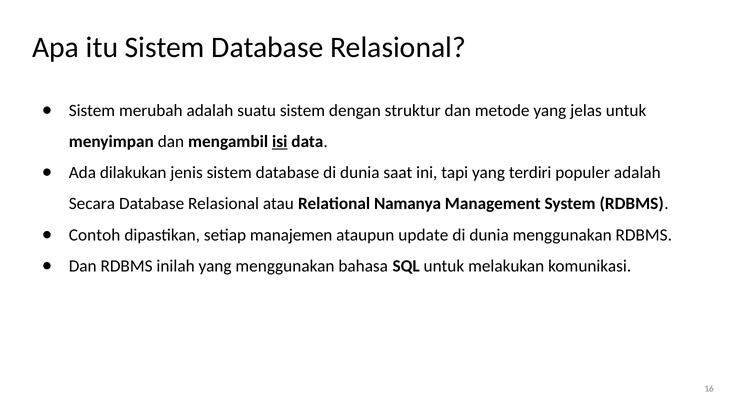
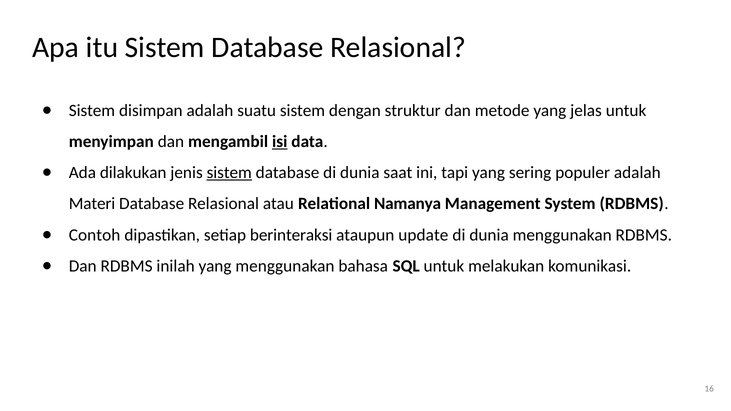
merubah: merubah -> disimpan
sistem at (229, 173) underline: none -> present
terdiri: terdiri -> sering
Secara: Secara -> Materi
manajemen: manajemen -> berinteraksi
